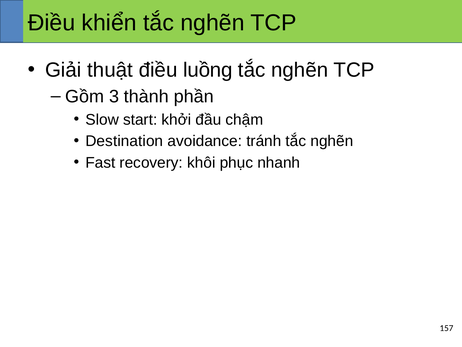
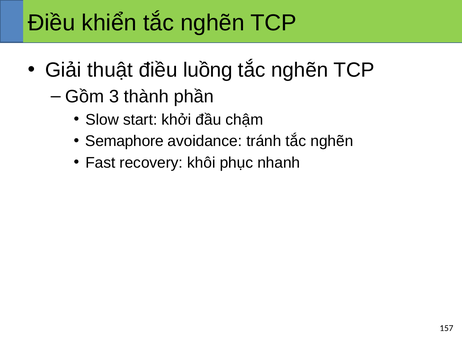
Destination: Destination -> Semaphore
